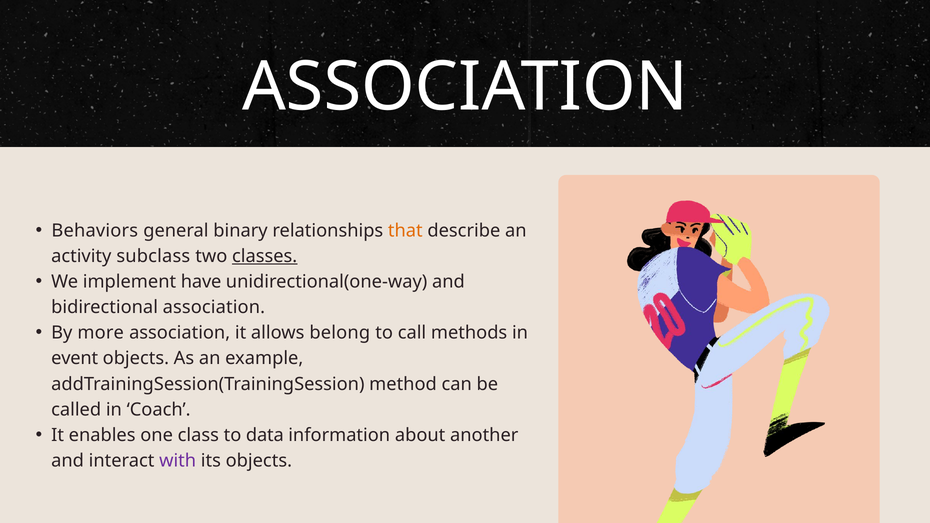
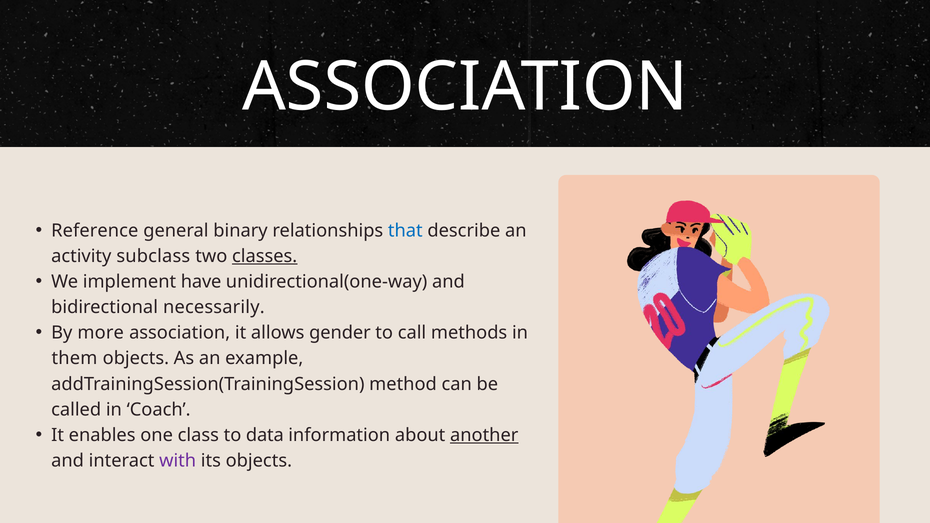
Behaviors: Behaviors -> Reference
that colour: orange -> blue
bidirectional association: association -> necessarily
belong: belong -> gender
event: event -> them
another underline: none -> present
